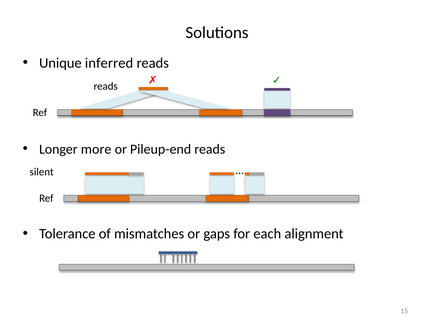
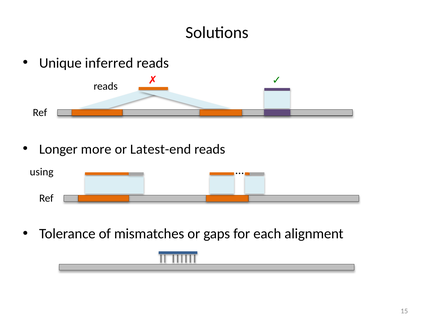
Pileup-end: Pileup-end -> Latest-end
silent: silent -> using
